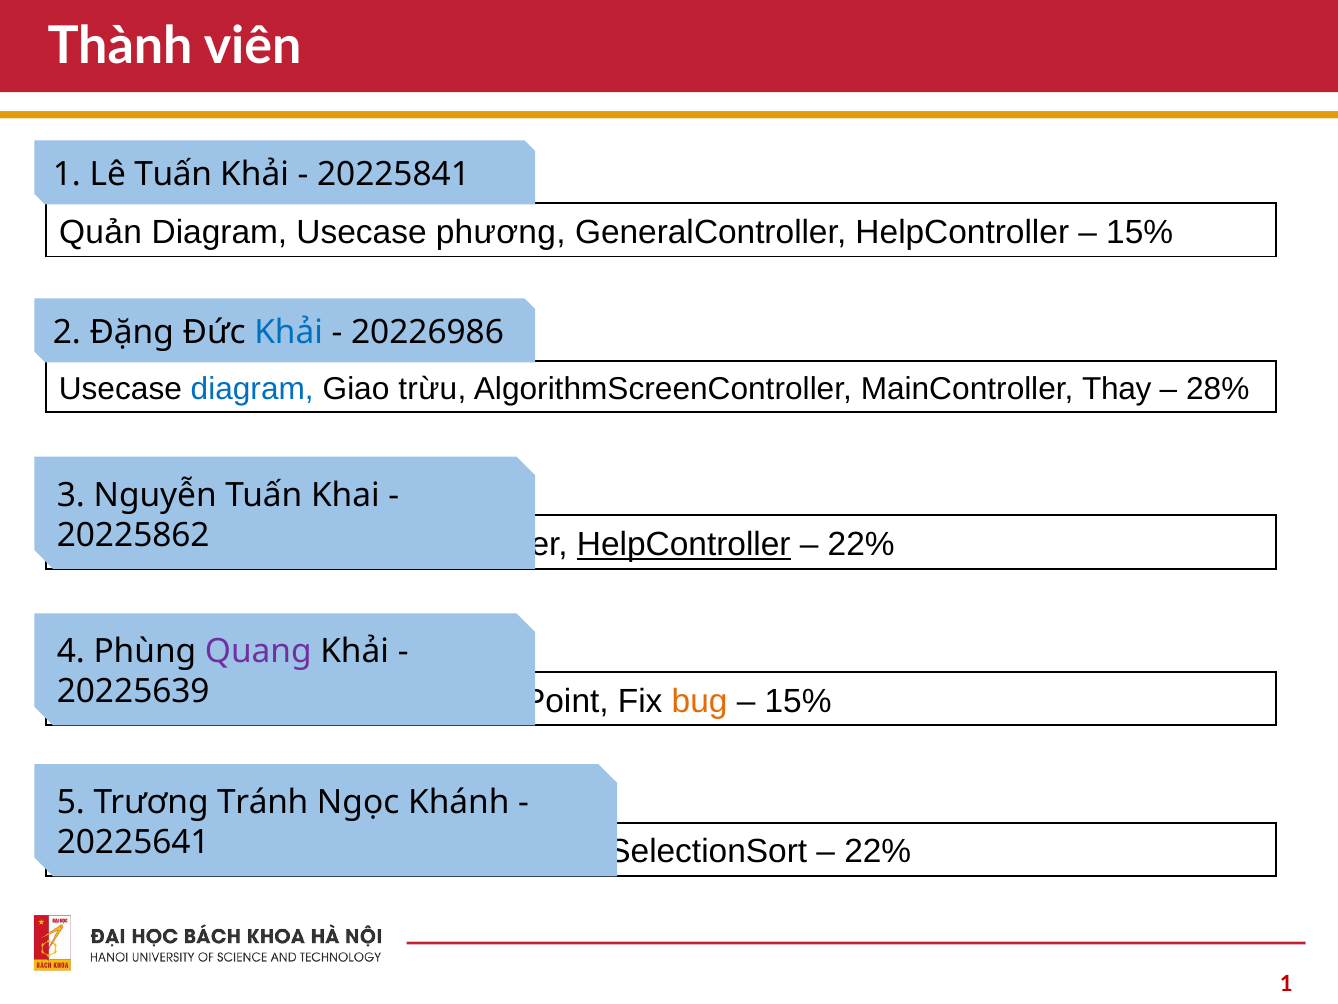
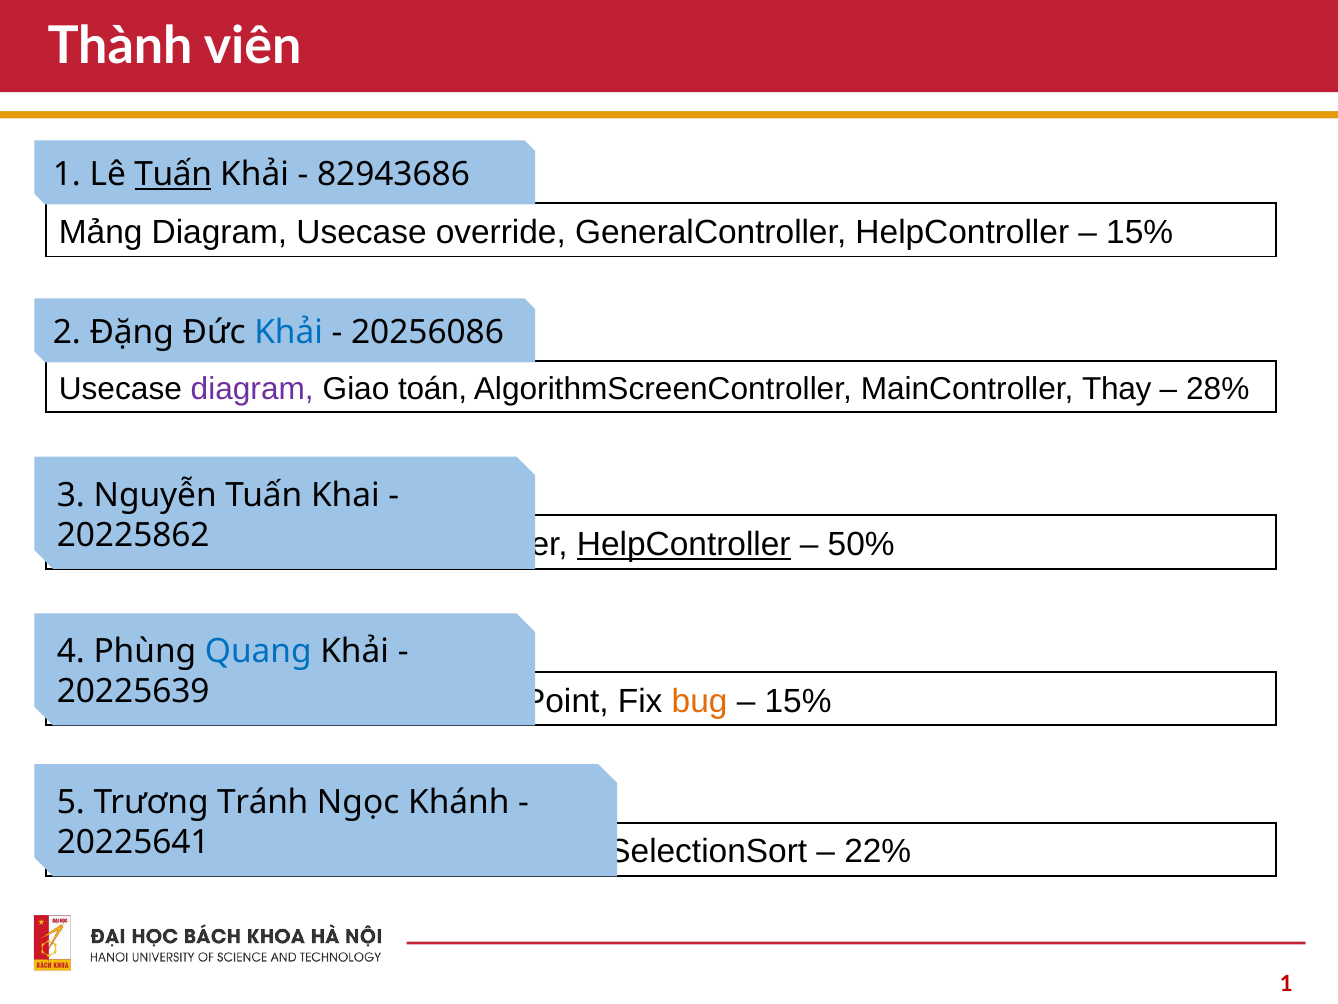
Tuấn at (173, 175) underline: none -> present
20225841: 20225841 -> 82943686
Quản: Quản -> Mảng
phương: phương -> override
20226986: 20226986 -> 20256086
diagram at (252, 389) colour: blue -> purple
trừu: trừu -> toán
22% at (861, 544): 22% -> 50%
Quang colour: purple -> blue
